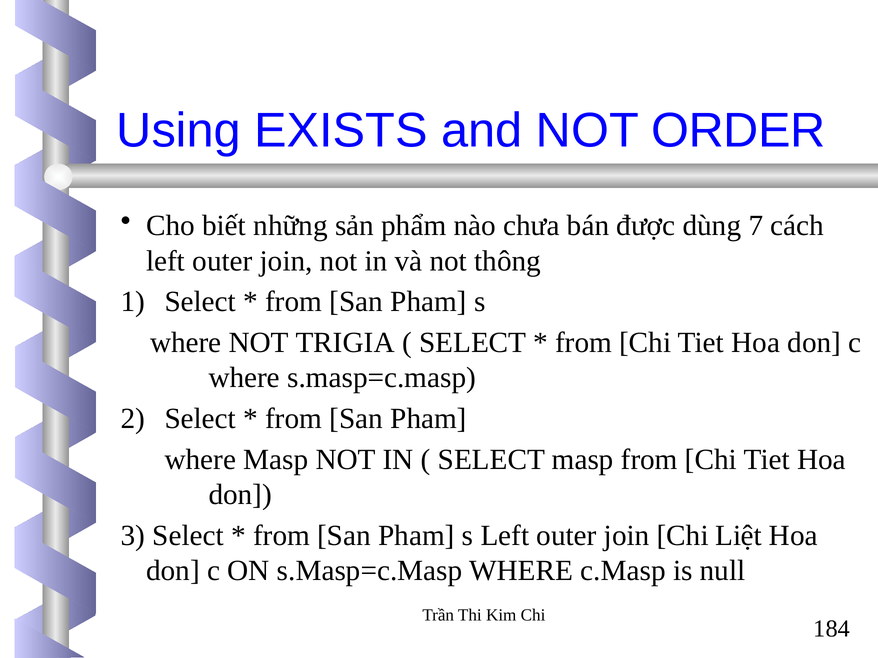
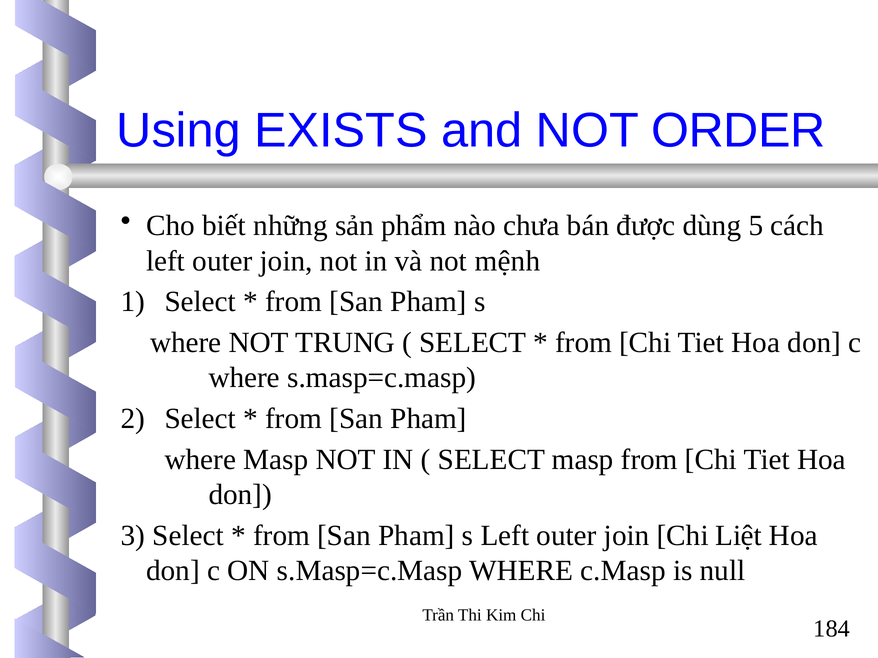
7: 7 -> 5
thông: thông -> mệnh
TRIGIA: TRIGIA -> TRUNG
